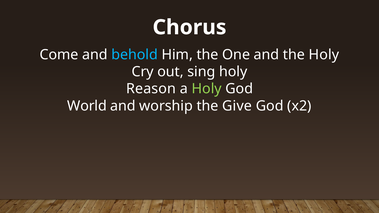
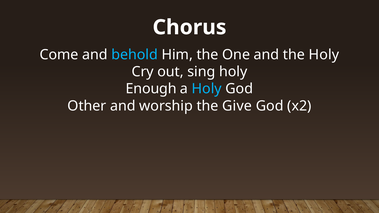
Reason: Reason -> Enough
Holy at (207, 89) colour: light green -> light blue
World: World -> Other
